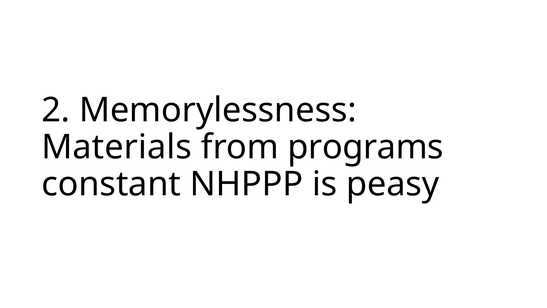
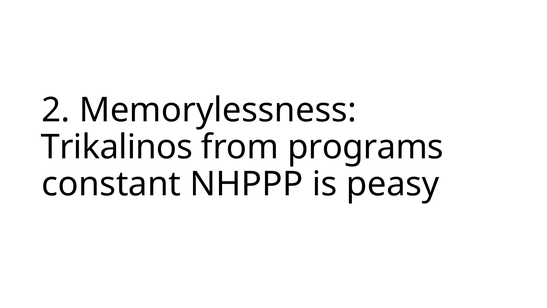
Materials: Materials -> Trikalinos
